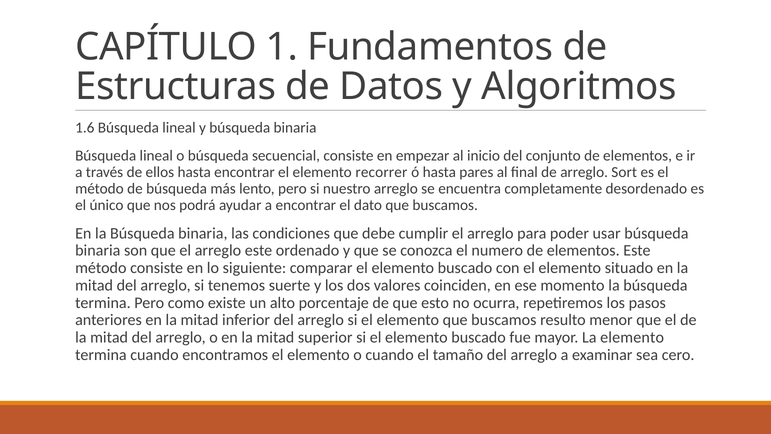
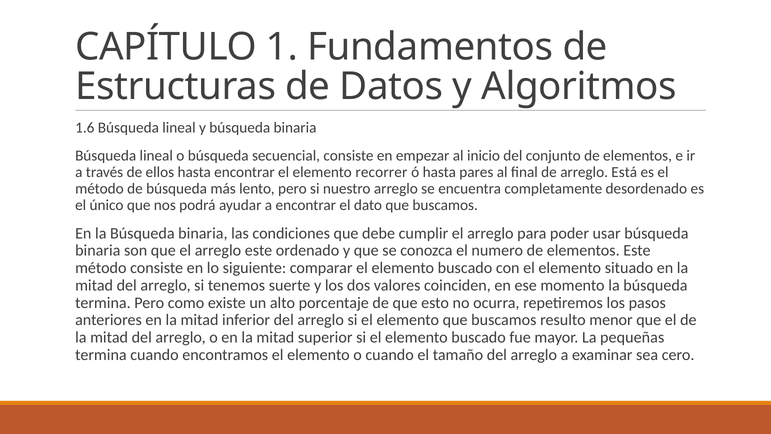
Sort: Sort -> Está
La elemento: elemento -> pequeñas
